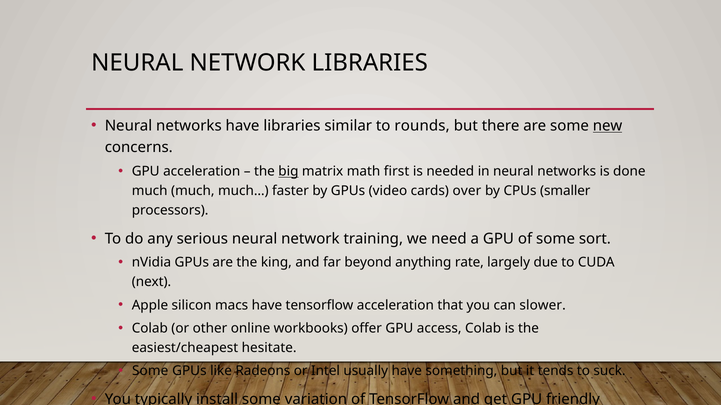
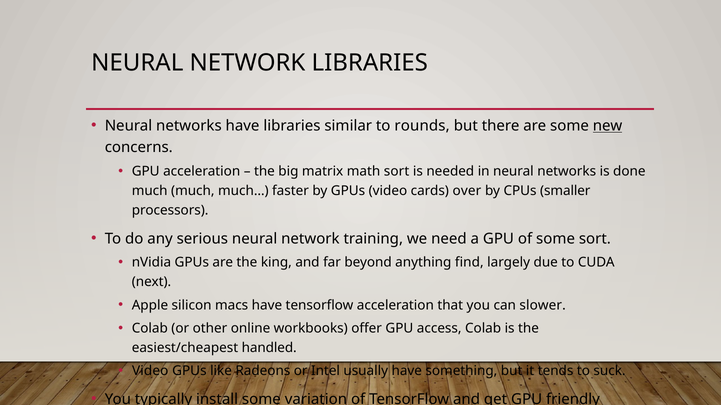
big underline: present -> none
math first: first -> sort
rate: rate -> find
hesitate: hesitate -> handled
Some at (150, 371): Some -> Video
